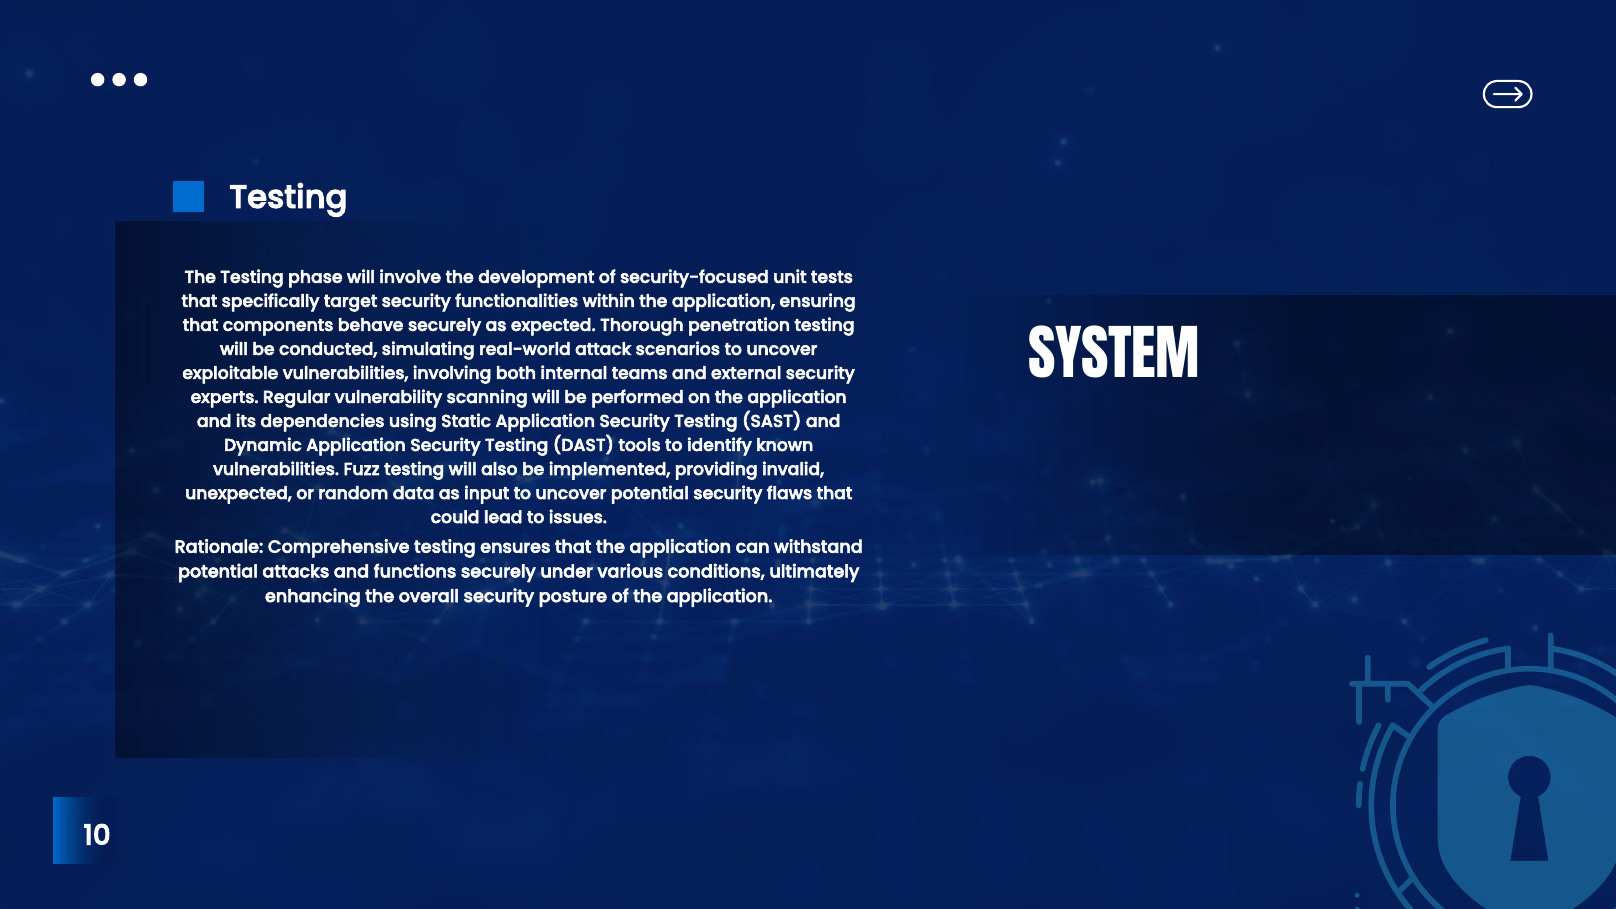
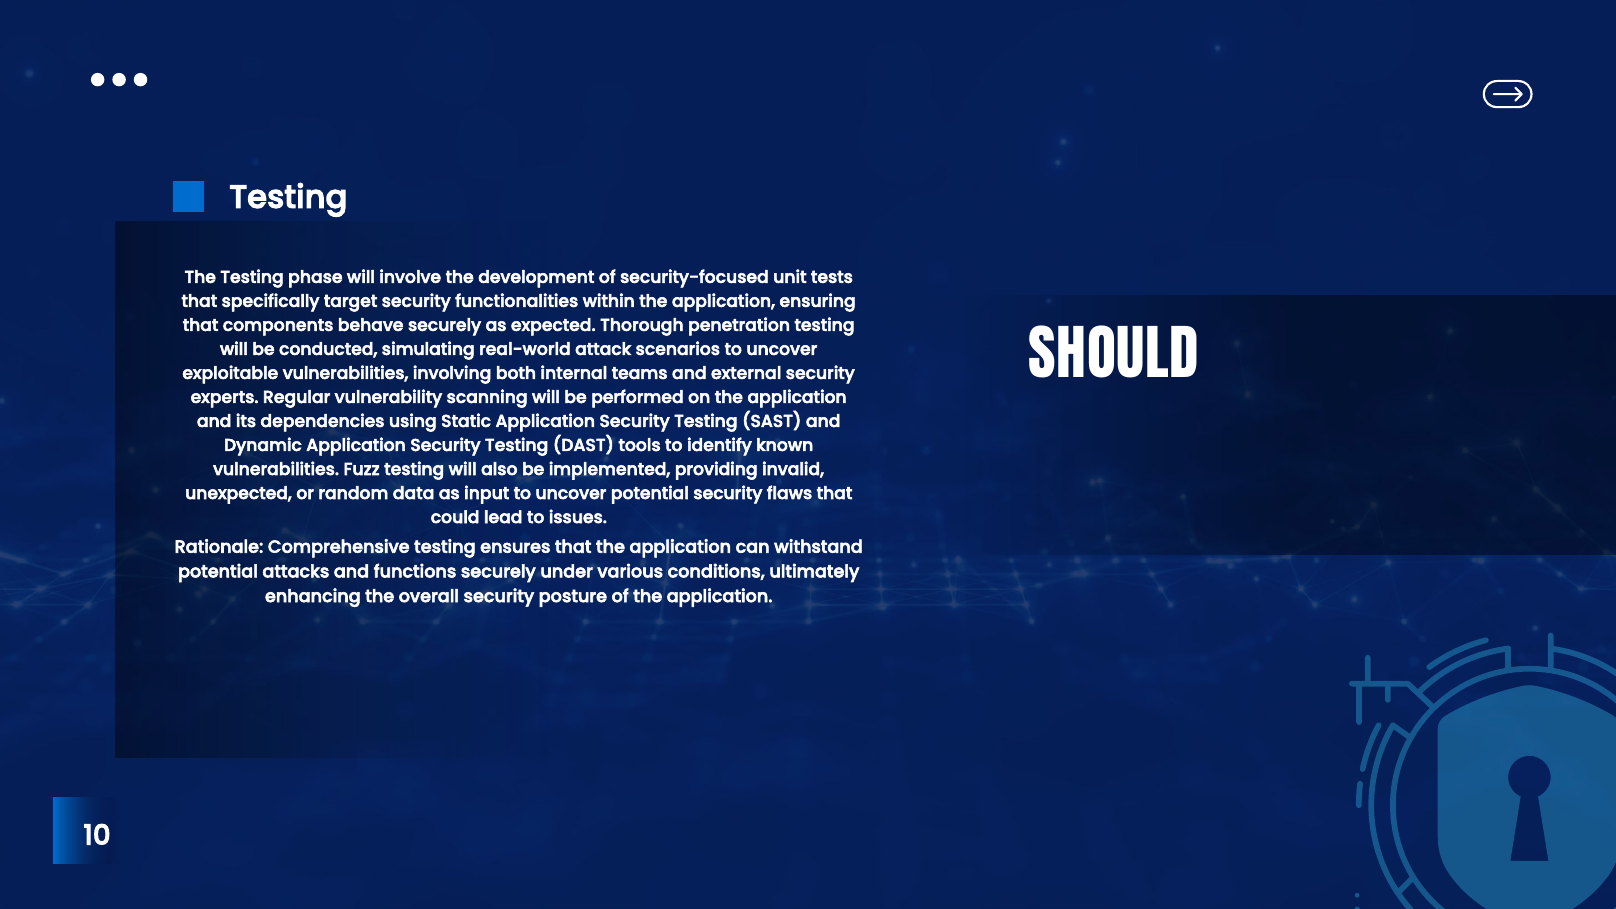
SYSTEM: SYSTEM -> SHOULD
